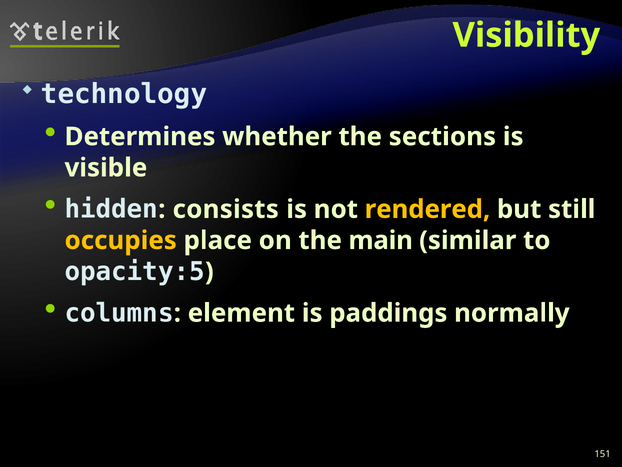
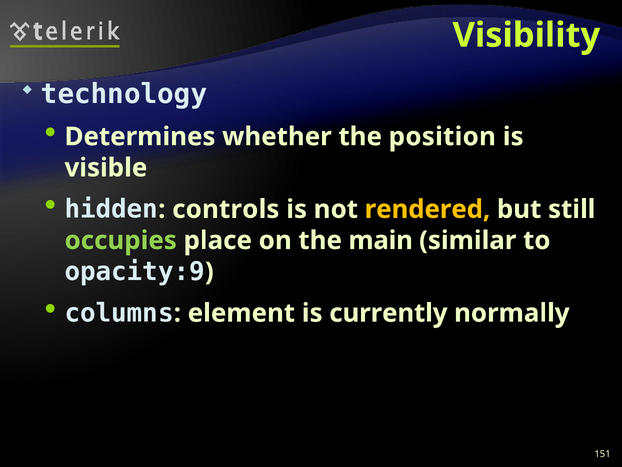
sections: sections -> position
consists: consists -> controls
occupies colour: yellow -> light green
opacity:5: opacity:5 -> opacity:9
paddings: paddings -> currently
